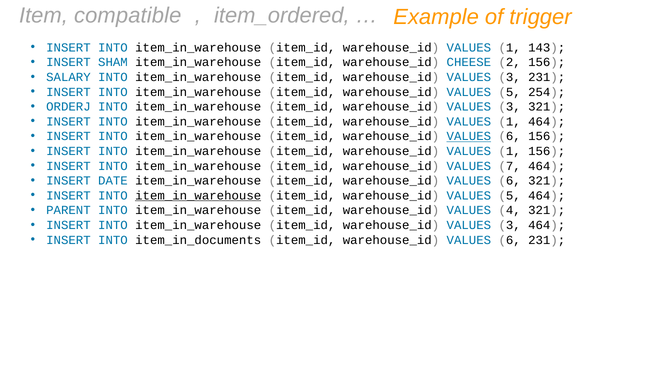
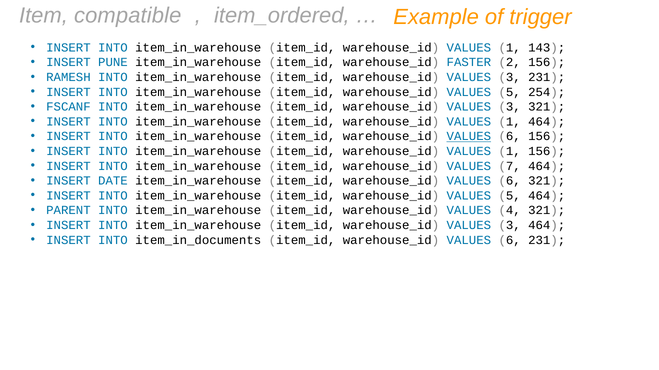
SHAM: SHAM -> PUNE
CHEESE: CHEESE -> FASTER
SALARY: SALARY -> RAMESH
ORDERJ: ORDERJ -> FSCANF
item_in_warehouse at (198, 196) underline: present -> none
